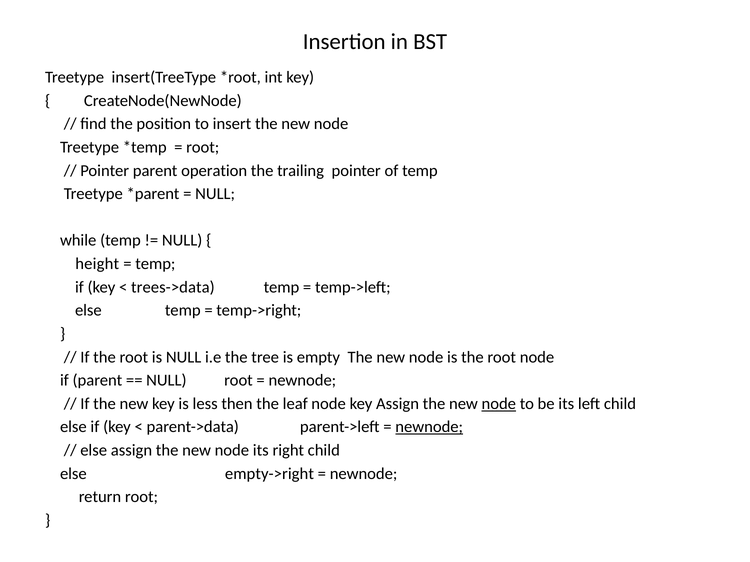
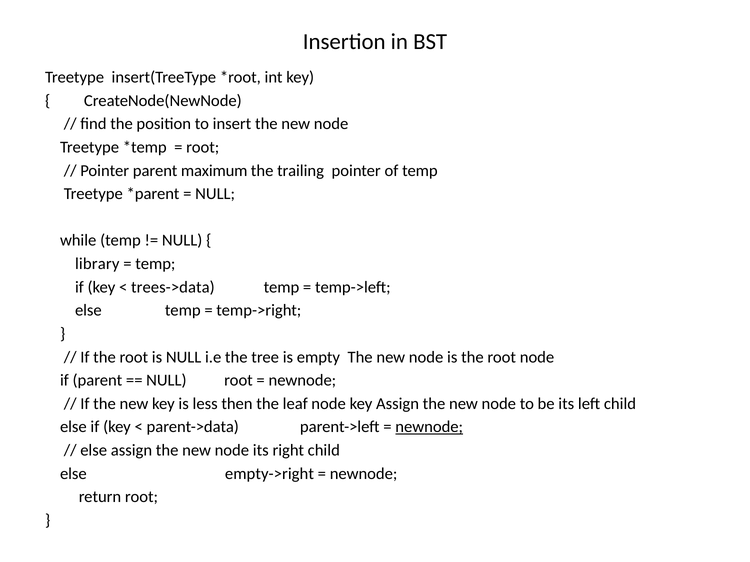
operation: operation -> maximum
height: height -> library
node at (499, 404) underline: present -> none
